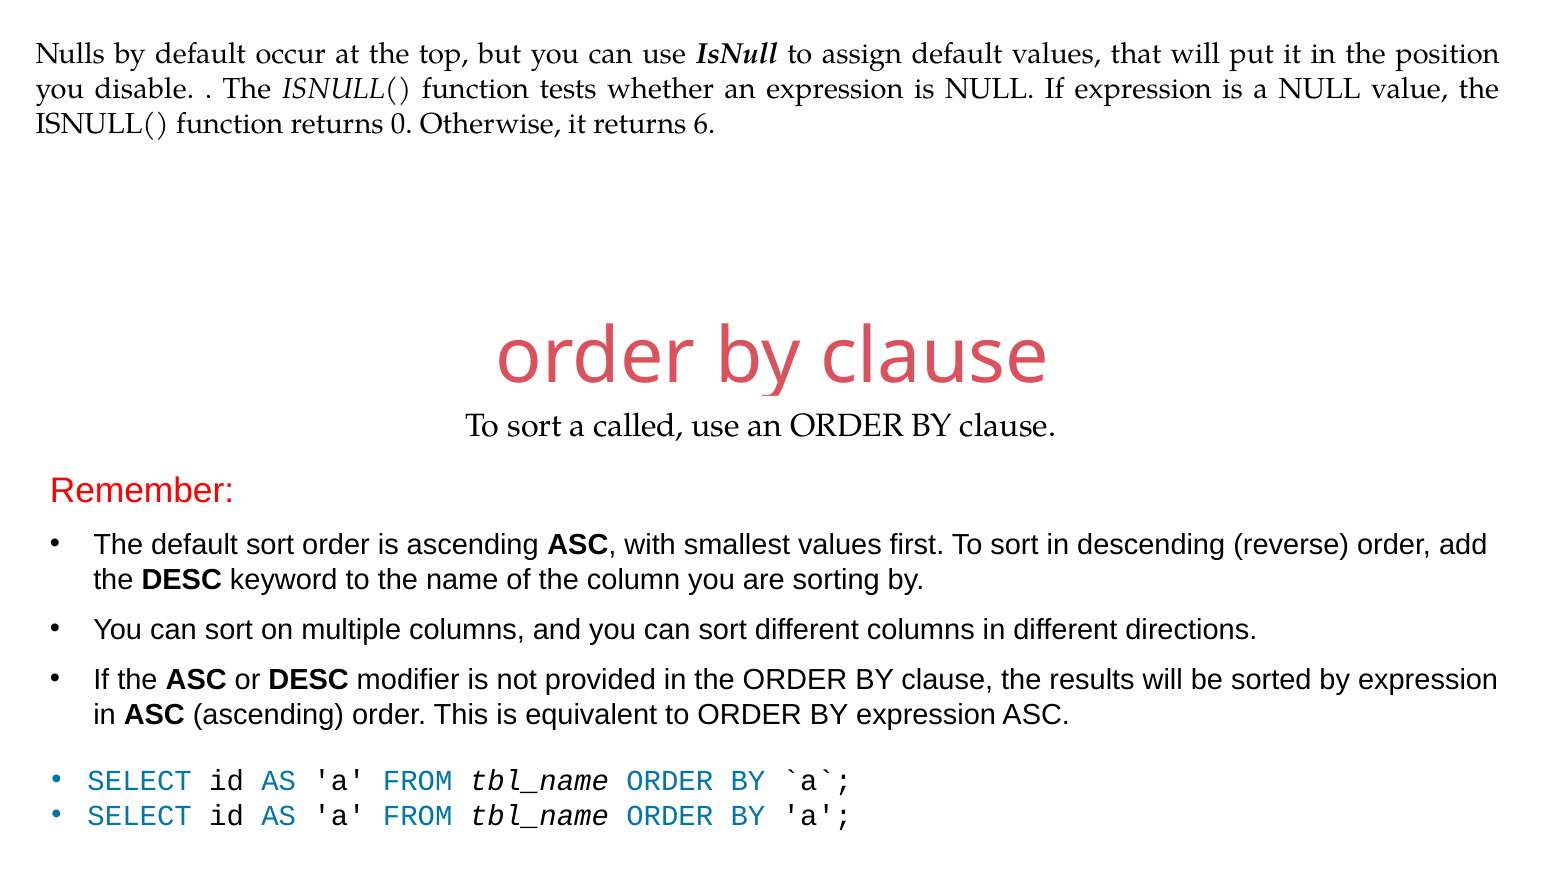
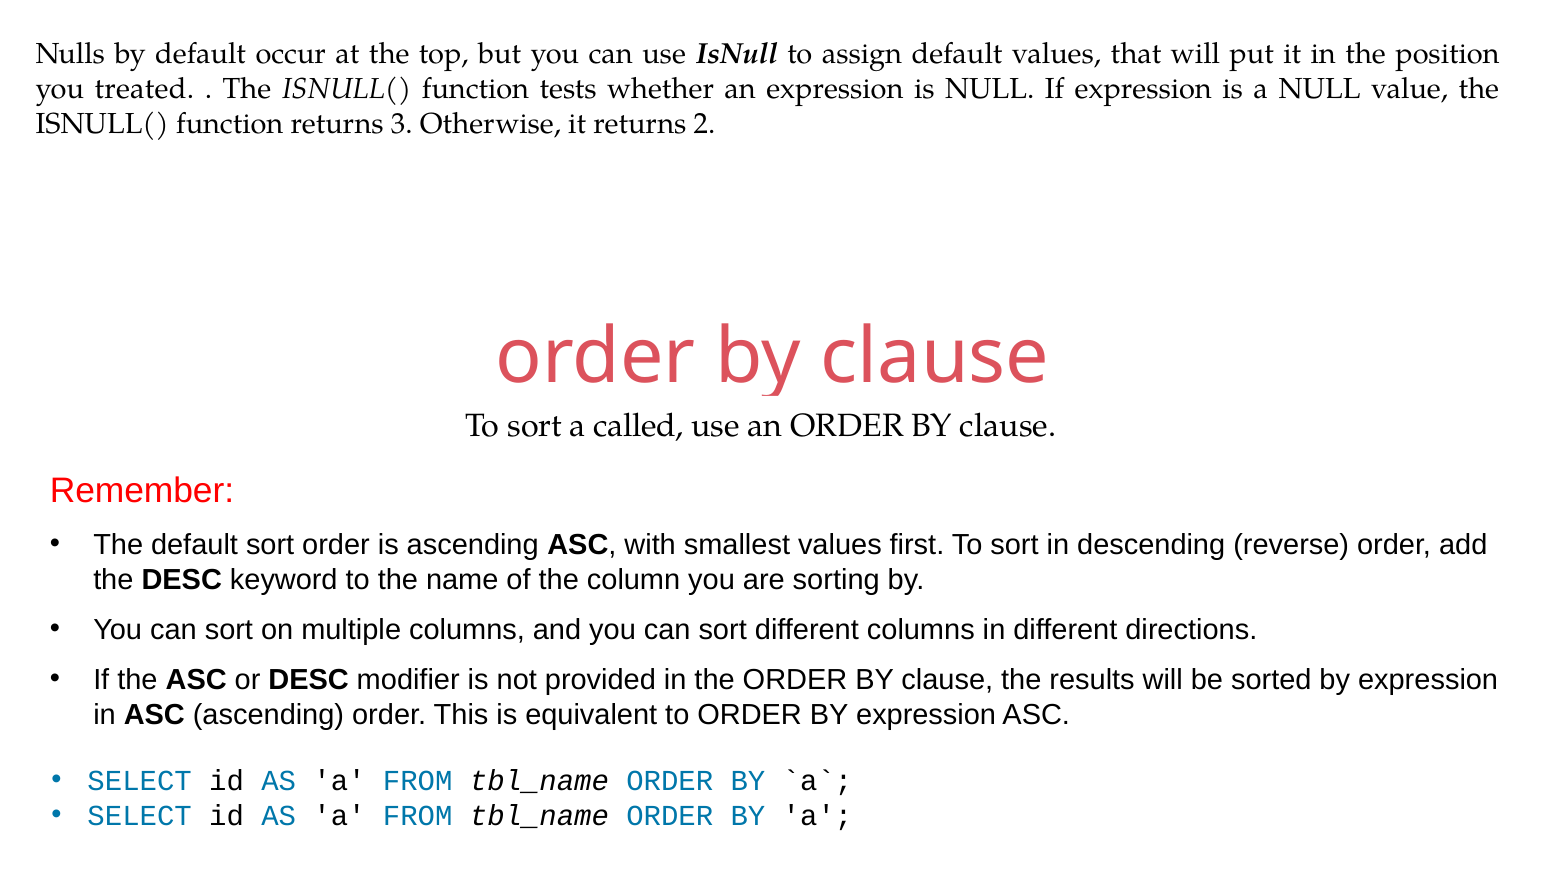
disable: disable -> treated
0: 0 -> 3
6: 6 -> 2
